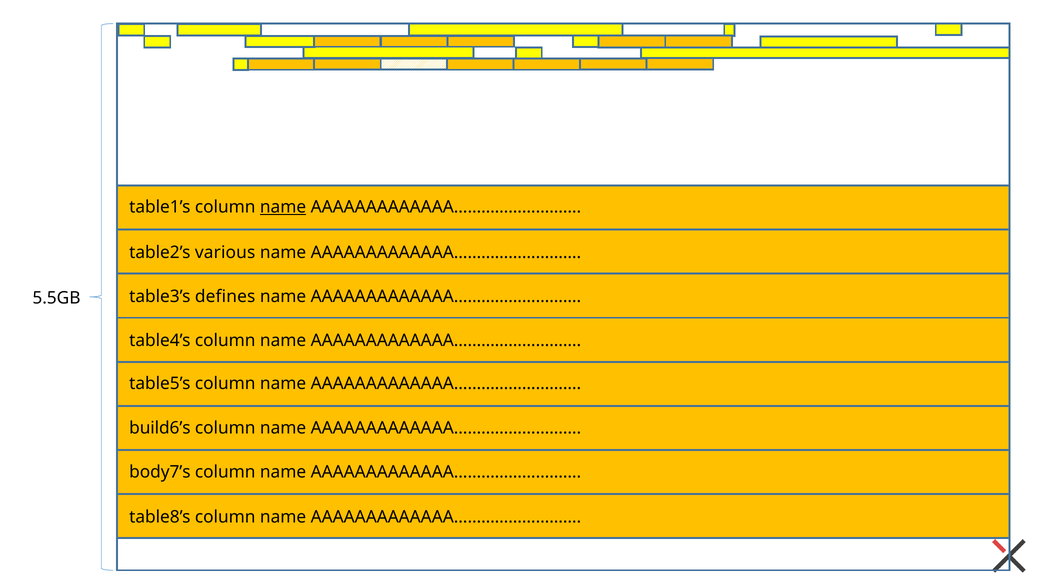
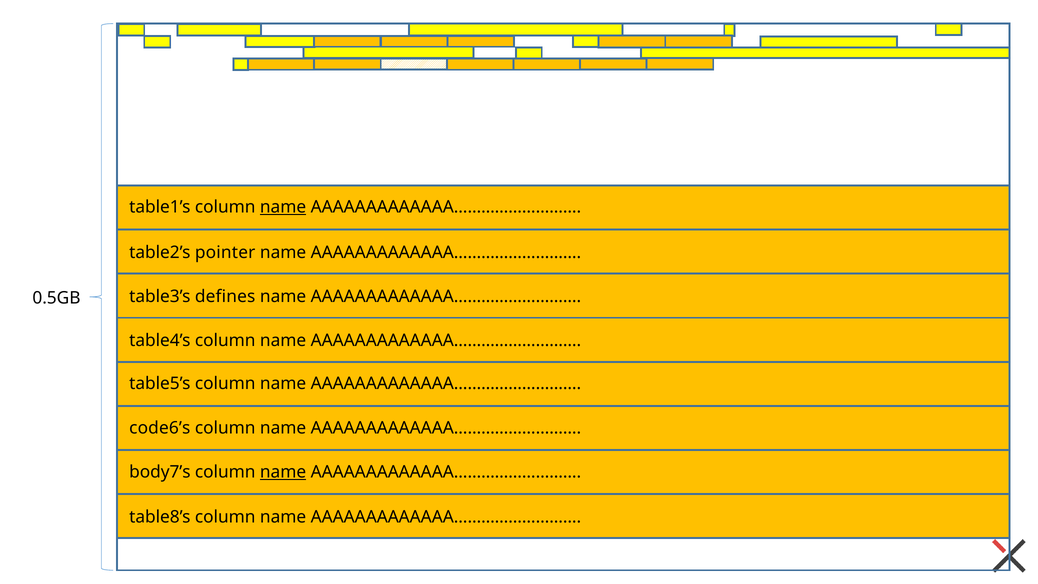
various: various -> pointer
5.5GB: 5.5GB -> 0.5GB
build6’s: build6’s -> code6’s
name at (283, 472) underline: none -> present
